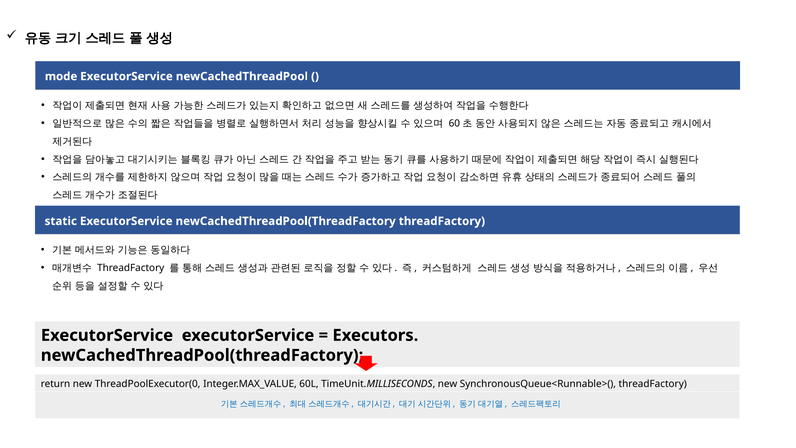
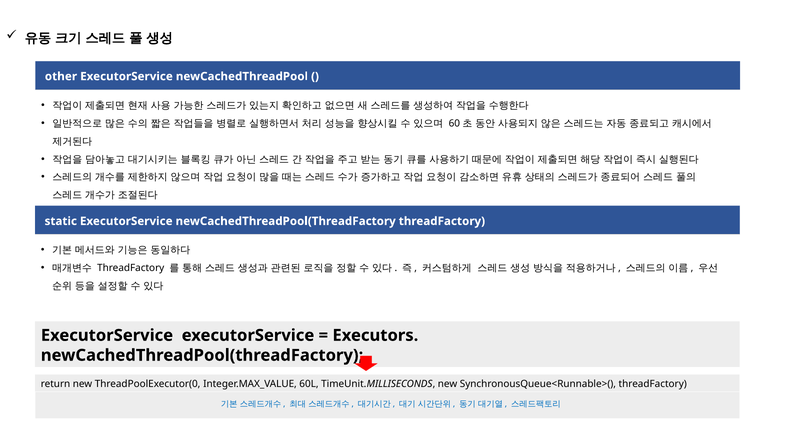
mode: mode -> other
